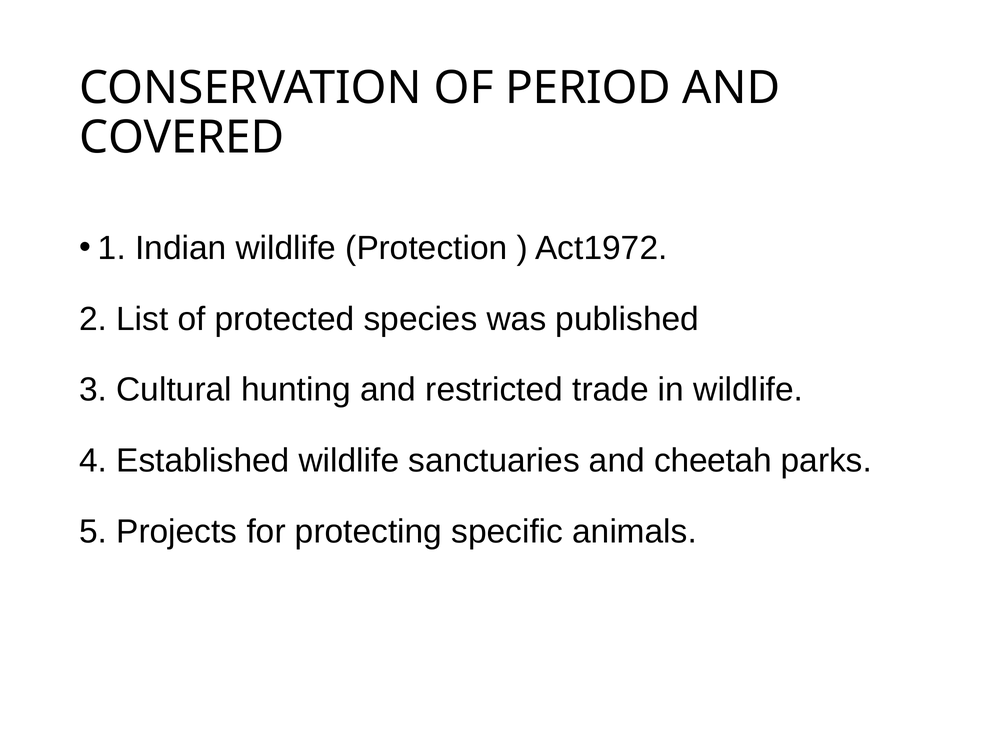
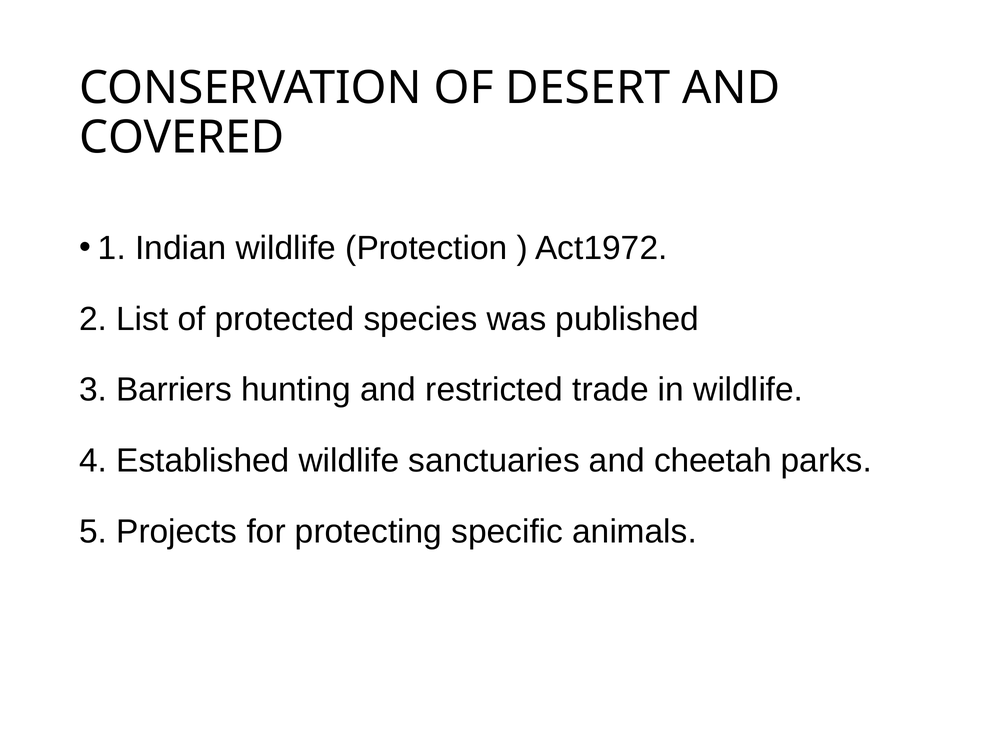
PERIOD: PERIOD -> DESERT
Cultural: Cultural -> Barriers
